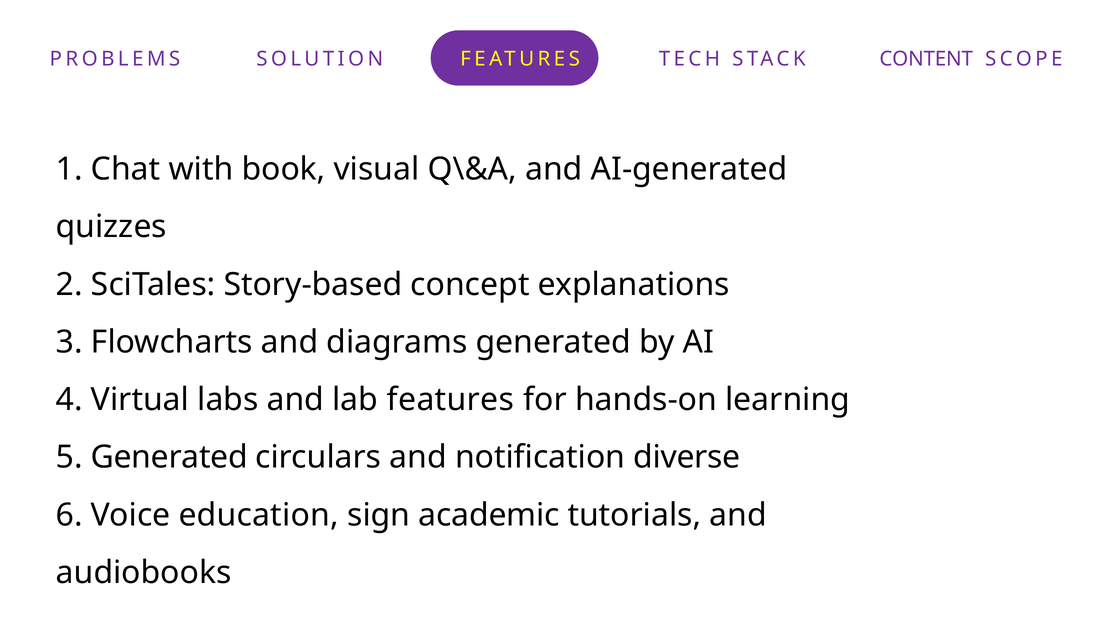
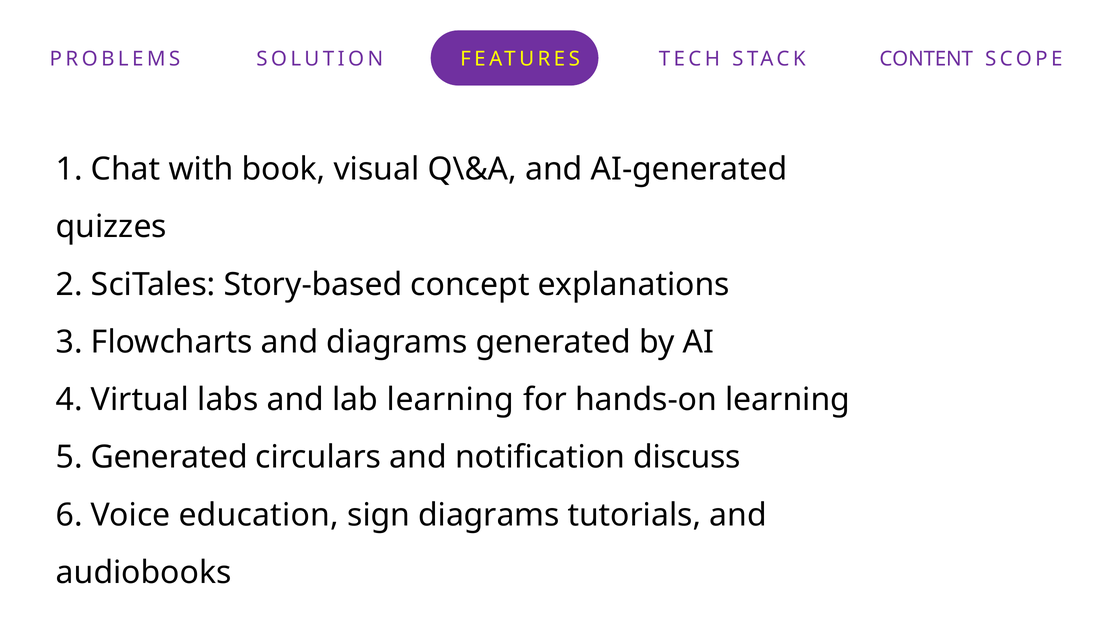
lab features: features -> learning
diverse: diverse -> discuss
sign academic: academic -> diagrams
